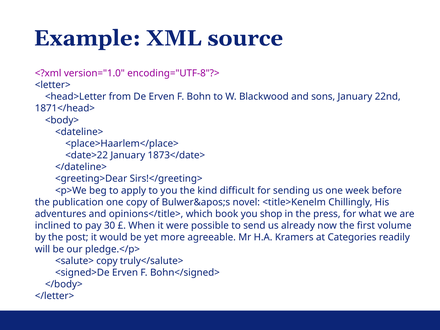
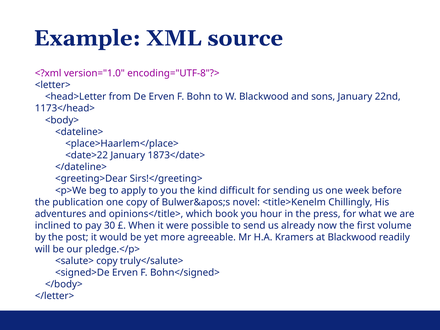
1871</head>: 1871</head> -> 1173</head>
shop: shop -> hour
at Categories: Categories -> Blackwood
